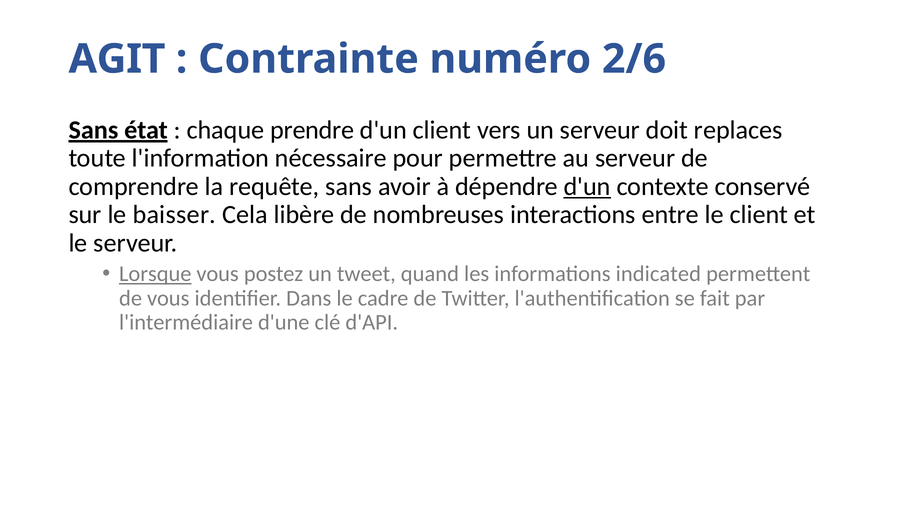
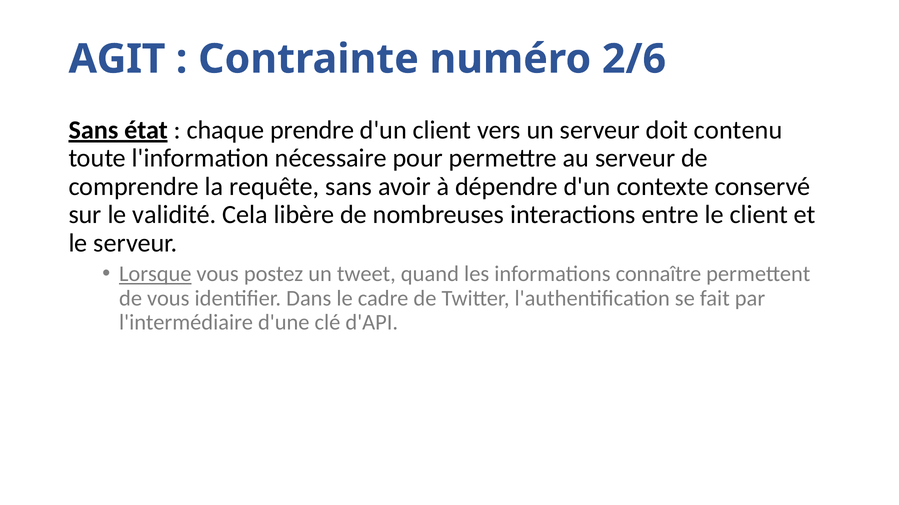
replaces: replaces -> contenu
d'un at (587, 187) underline: present -> none
baisser: baisser -> validité
indicated: indicated -> connaître
